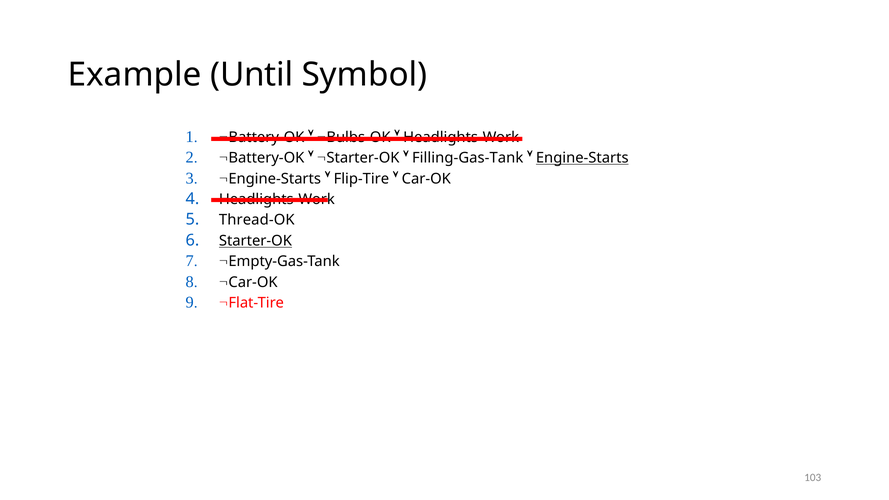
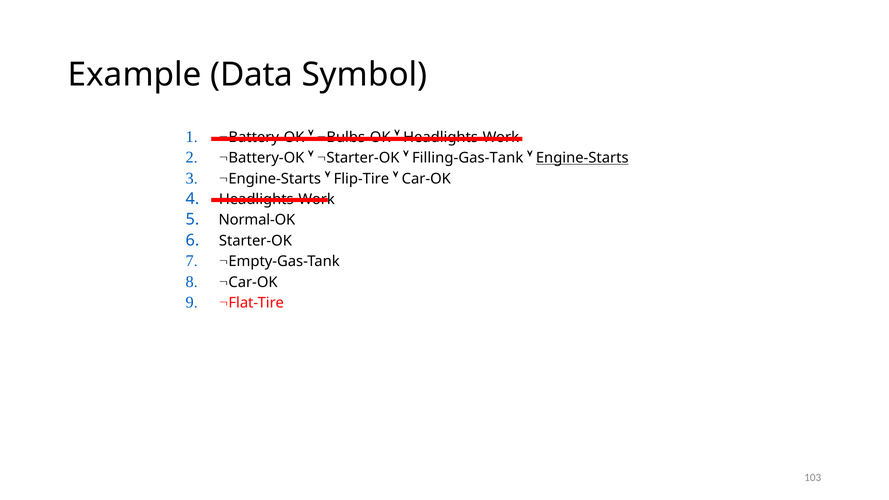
Until: Until -> Data
Thread-OK: Thread-OK -> Normal-OK
Starter-OK underline: present -> none
